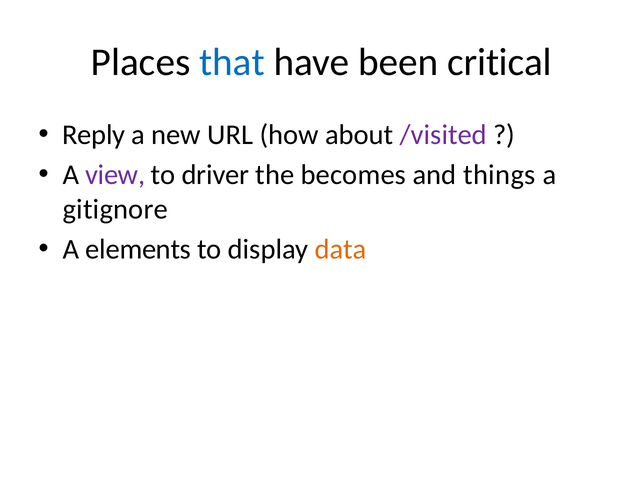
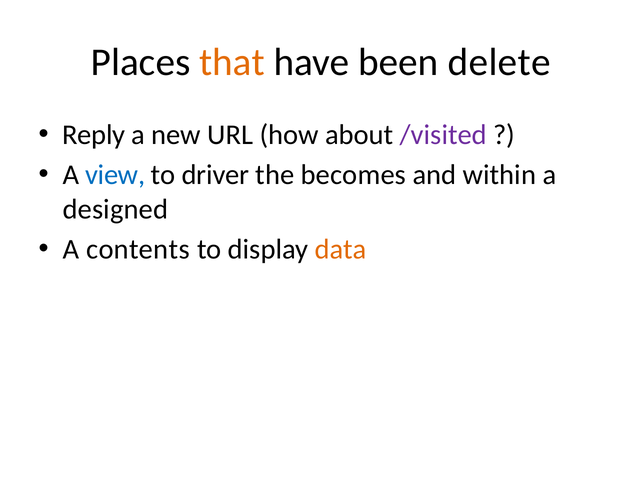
that colour: blue -> orange
critical: critical -> delete
view colour: purple -> blue
things: things -> within
gitignore: gitignore -> designed
elements: elements -> contents
